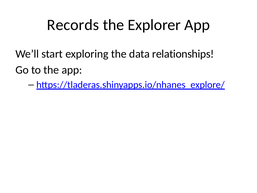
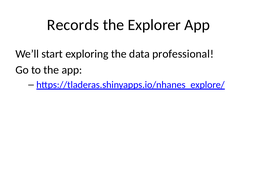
relationships: relationships -> professional
